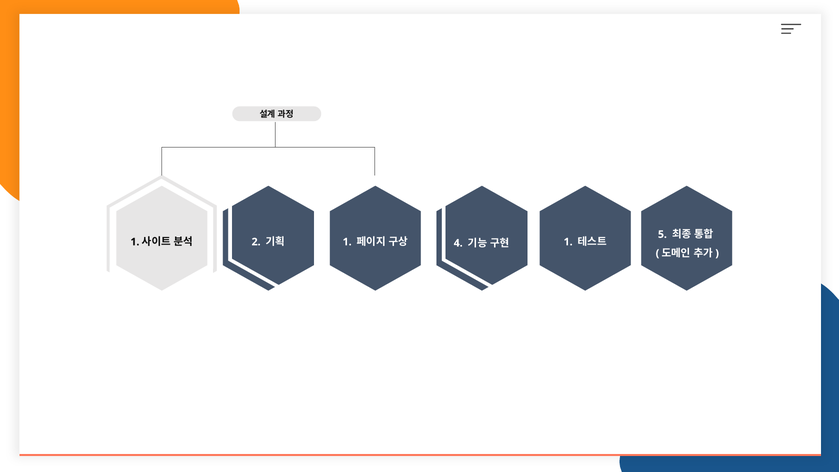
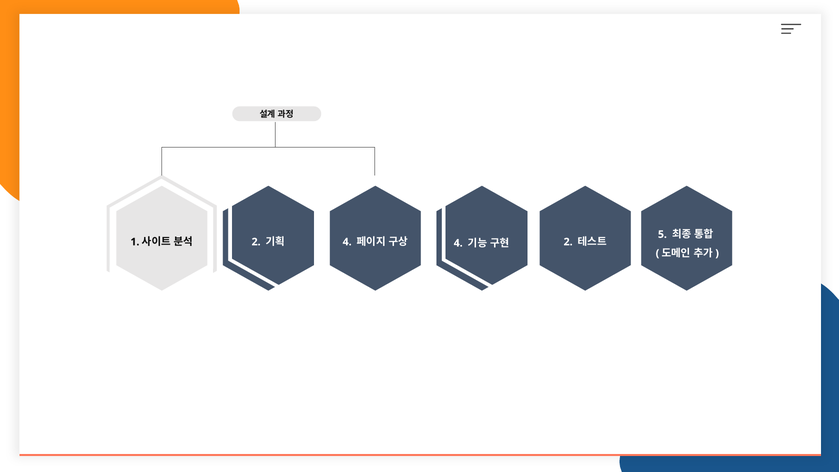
1 at (347, 242): 1 -> 4
1 at (568, 242): 1 -> 2
